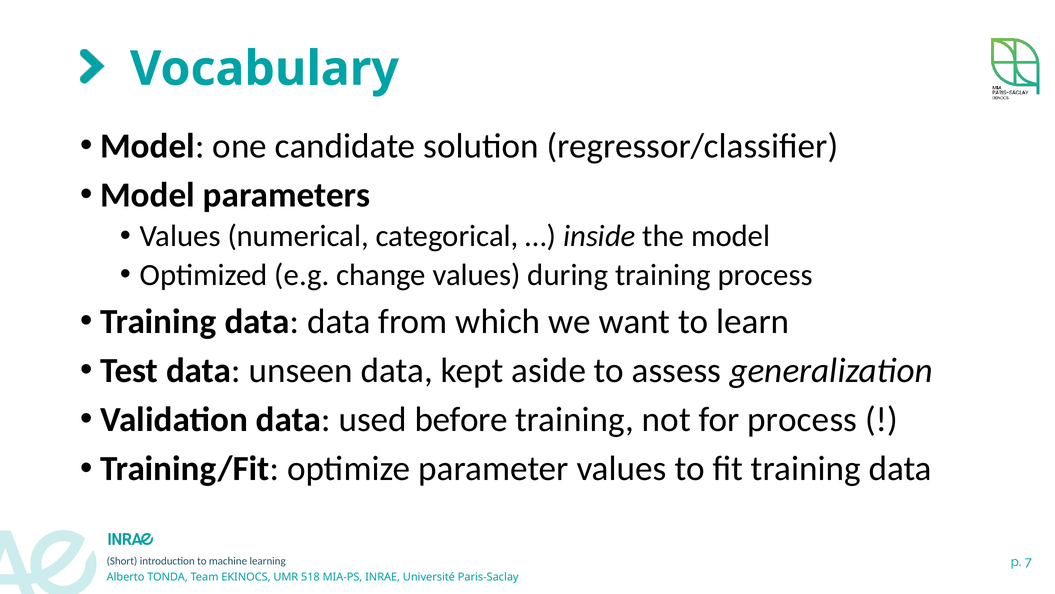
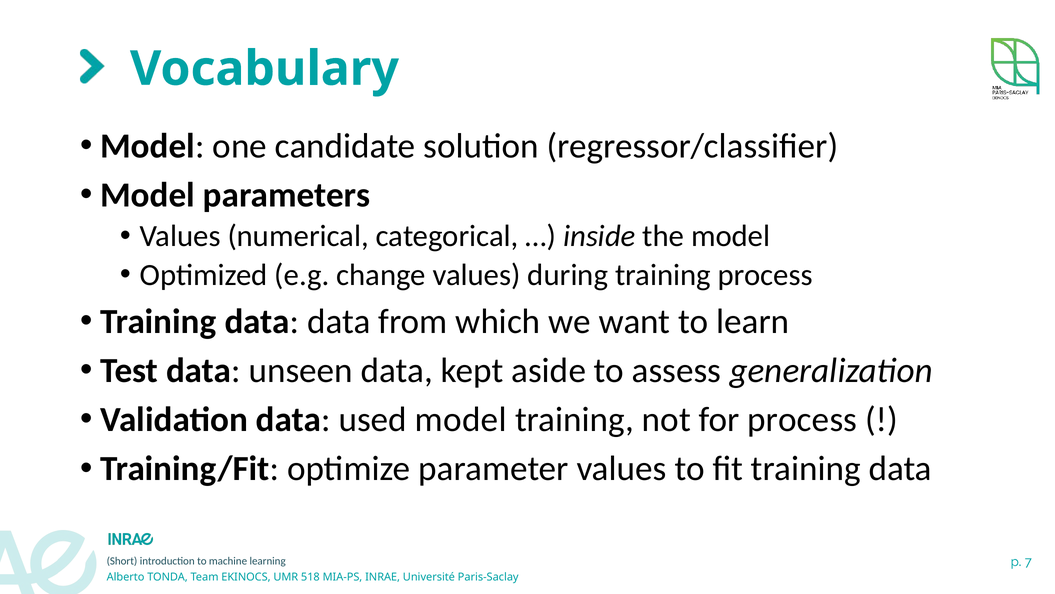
used before: before -> model
